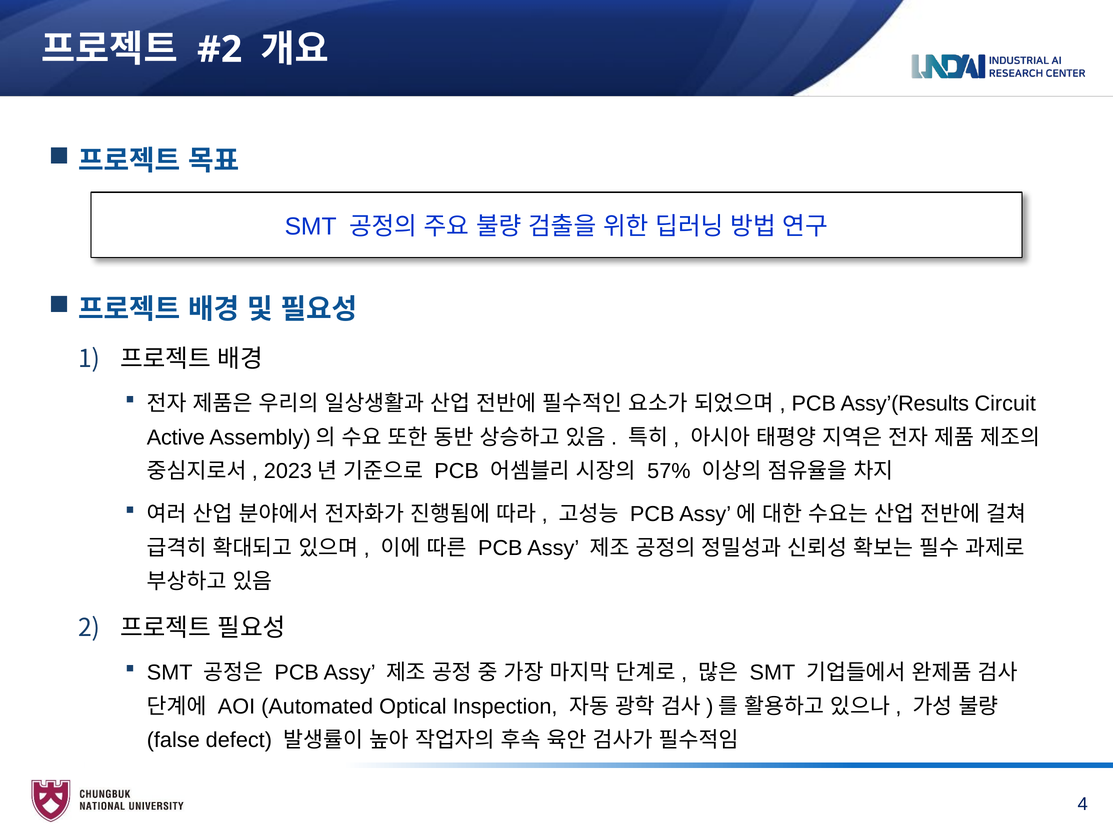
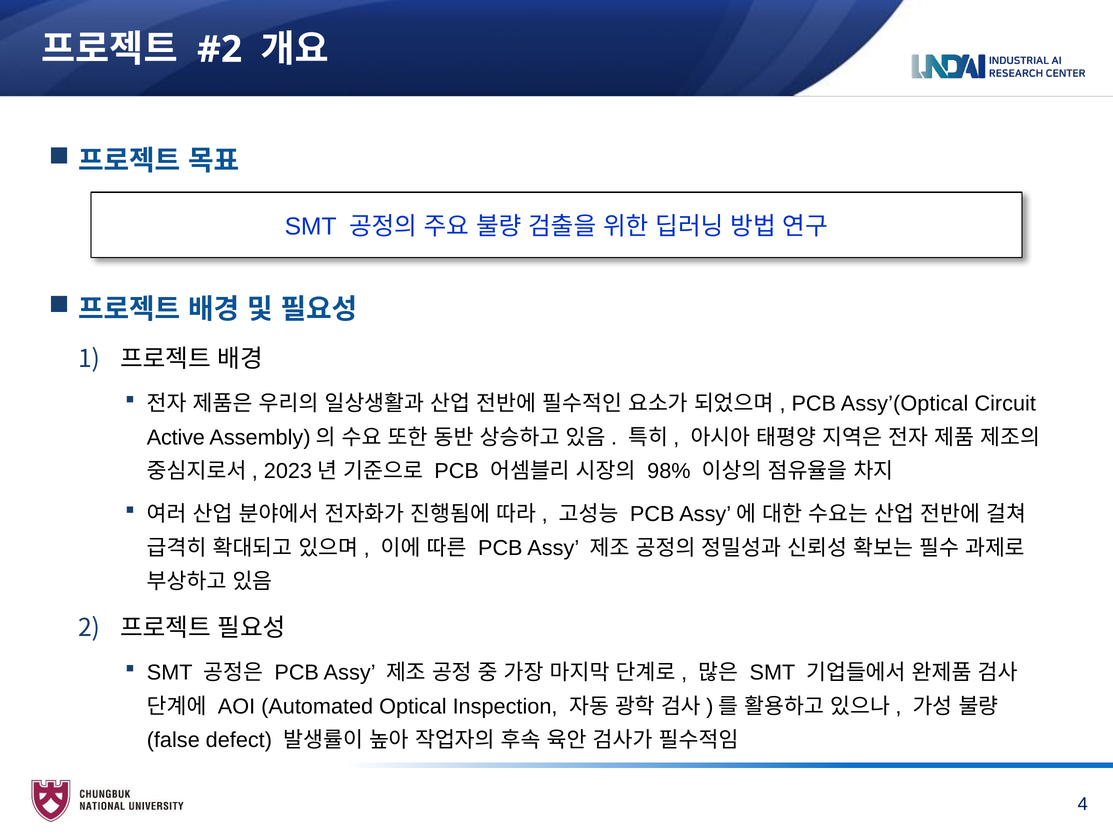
Assy’(Results: Assy’(Results -> Assy’(Optical
57%: 57% -> 98%
